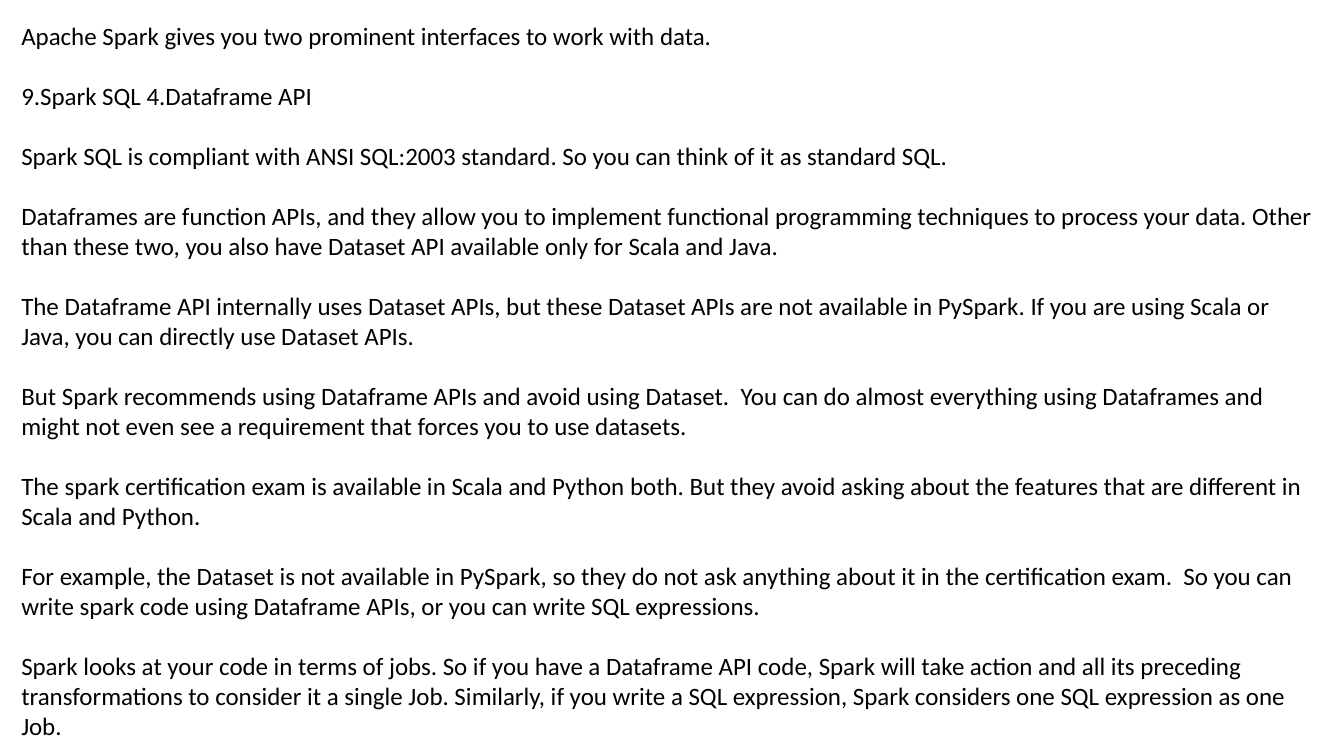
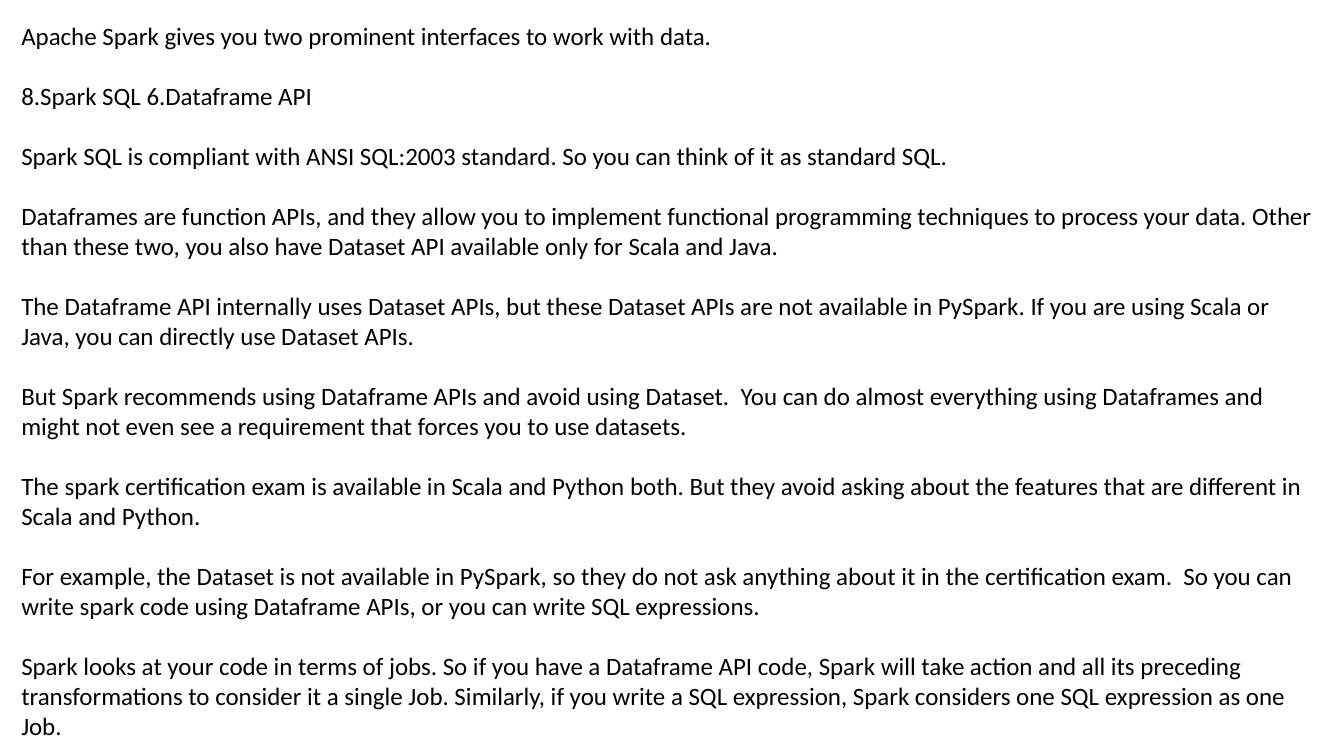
9.Spark: 9.Spark -> 8.Spark
4.Dataframe: 4.Dataframe -> 6.Dataframe
